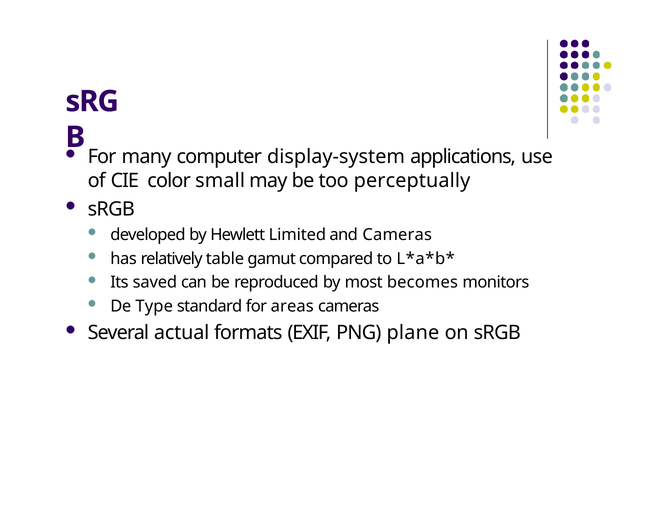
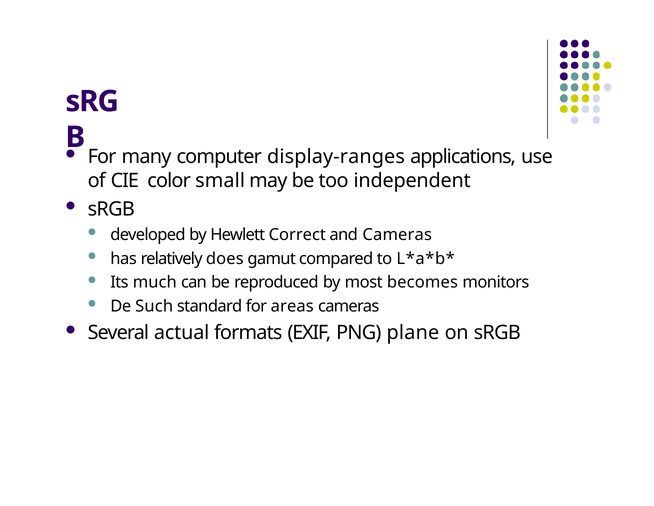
display‐system: display‐system -> display‐ranges
perceptually: perceptually -> independent
Limited: Limited -> Correct
table: table -> does
saved: saved -> much
Type: Type -> Such
